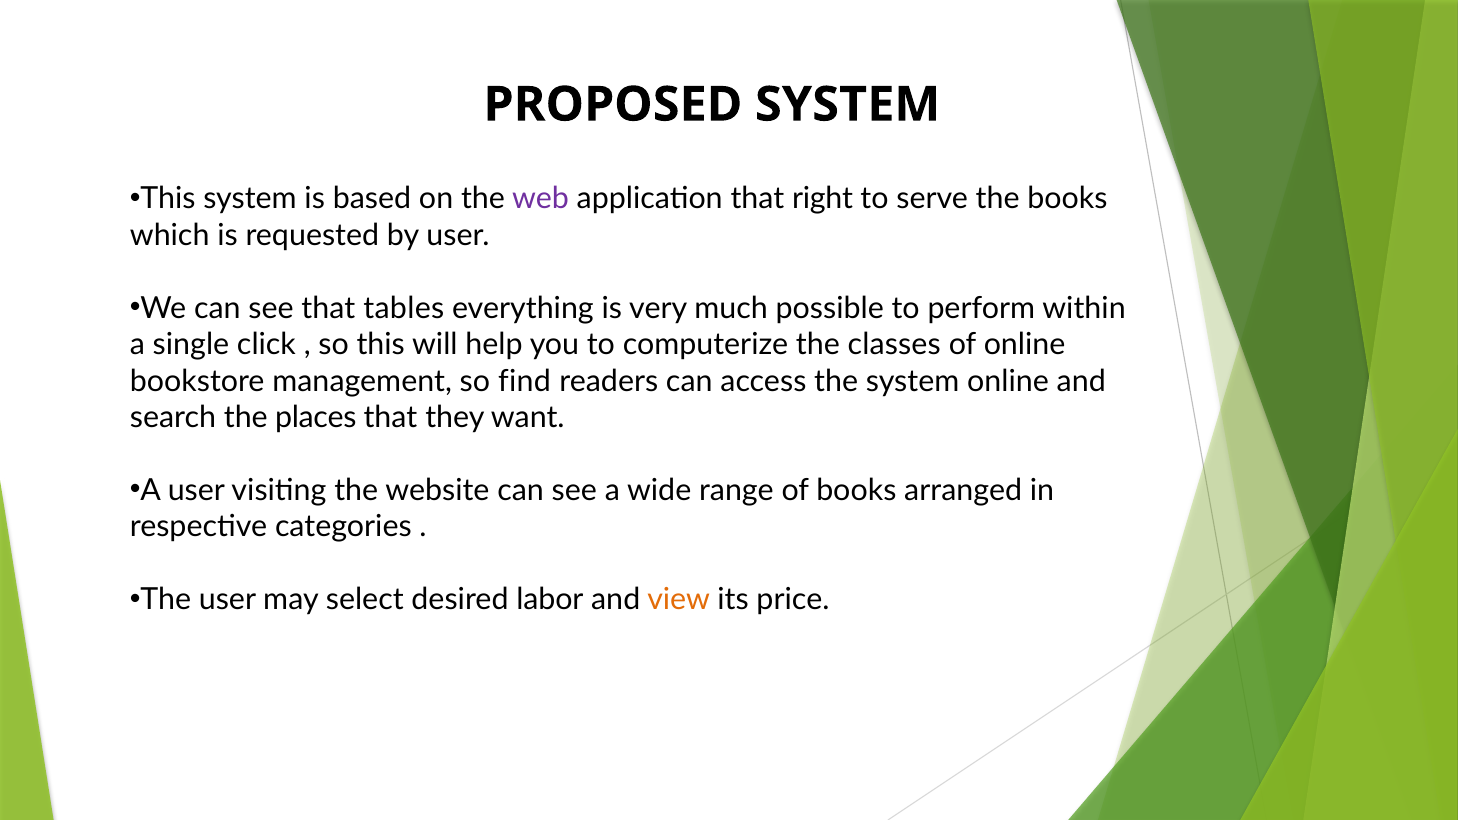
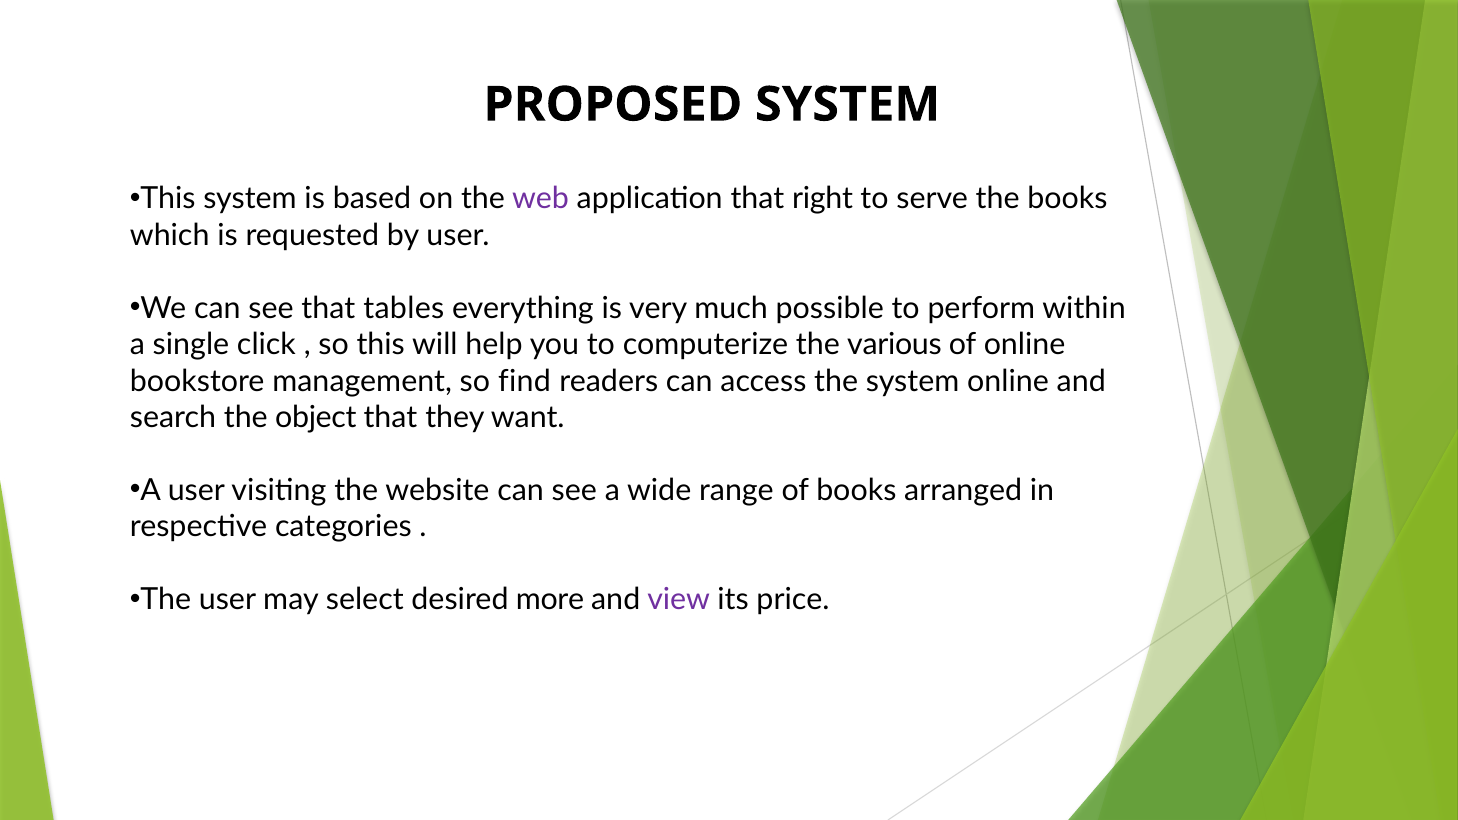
classes: classes -> various
places: places -> object
labor: labor -> more
view colour: orange -> purple
